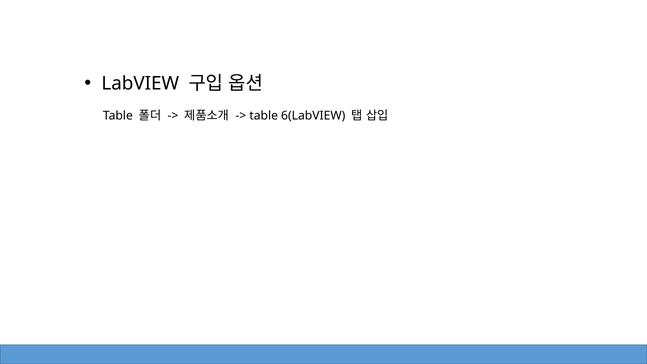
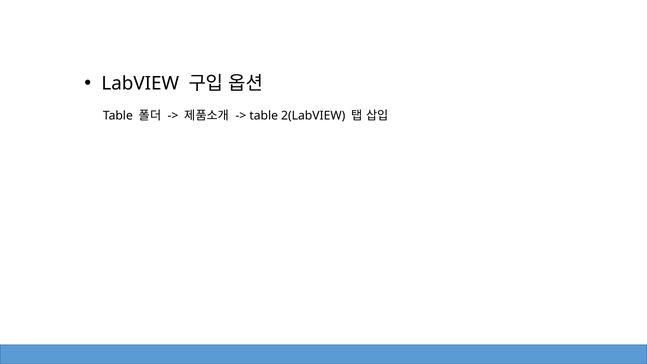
6(LabVIEW: 6(LabVIEW -> 2(LabVIEW
